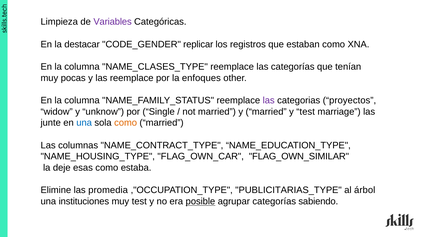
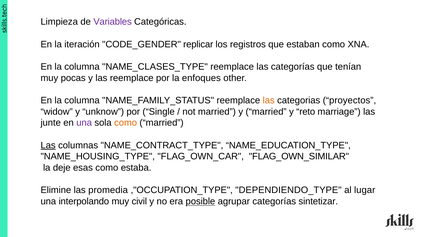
destacar: destacar -> iteración
las at (269, 100) colour: purple -> orange
y test: test -> reto
una at (84, 123) colour: blue -> purple
Las at (48, 145) underline: none -> present
PUBLICITARIAS_TYPE: PUBLICITARIAS_TYPE -> DEPENDIENDO_TYPE
árbol: árbol -> lugar
instituciones: instituciones -> interpolando
muy test: test -> civil
sabiendo: sabiendo -> sintetizar
